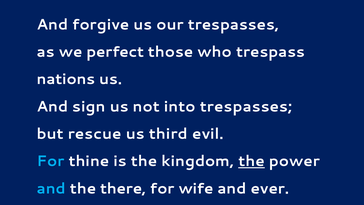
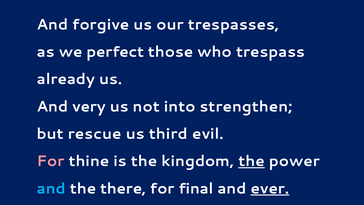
nations: nations -> already
sign: sign -> very
into trespasses: trespasses -> strengthen
For at (51, 161) colour: light blue -> pink
wife: wife -> final
ever underline: none -> present
